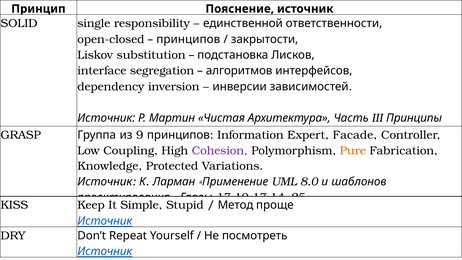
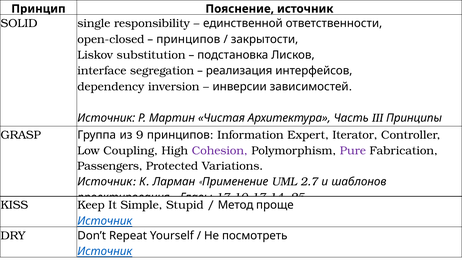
алгоритмов: алгоритмов -> реализация
Facade: Facade -> Iterator
Pure colour: orange -> purple
Knowledge: Knowledge -> Passengers
8.0: 8.0 -> 2.7
